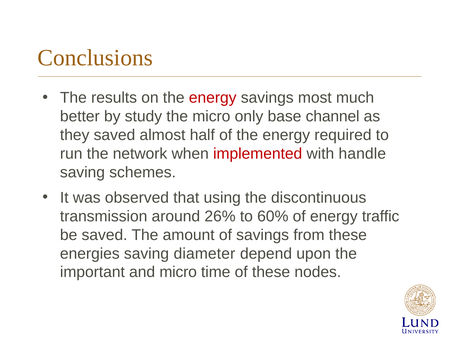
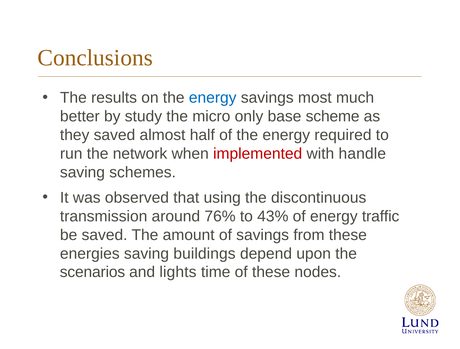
energy at (213, 98) colour: red -> blue
channel: channel -> scheme
26%: 26% -> 76%
60%: 60% -> 43%
diameter: diameter -> buildings
important: important -> scenarios
and micro: micro -> lights
